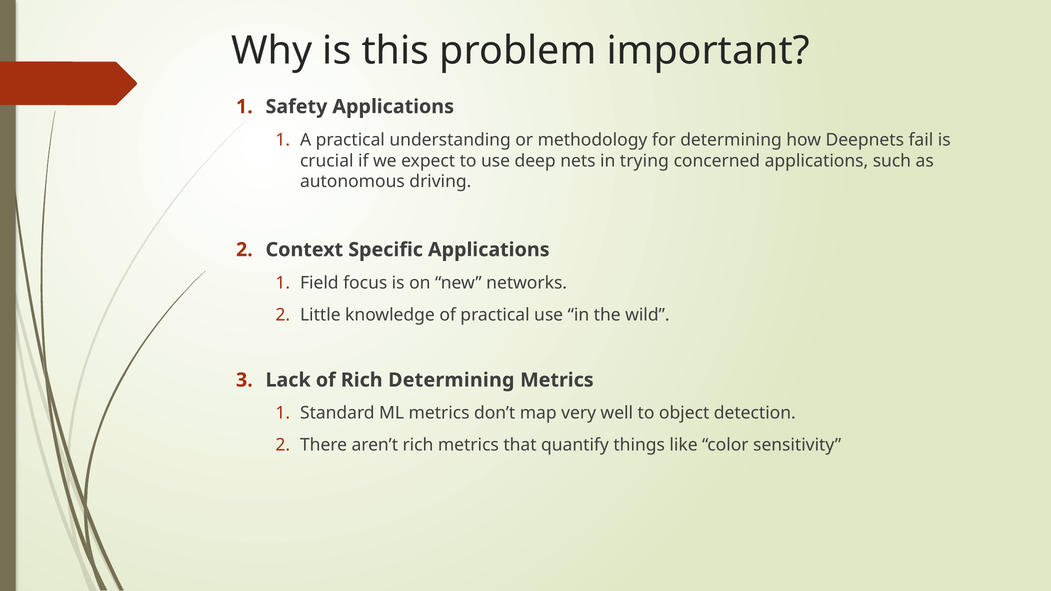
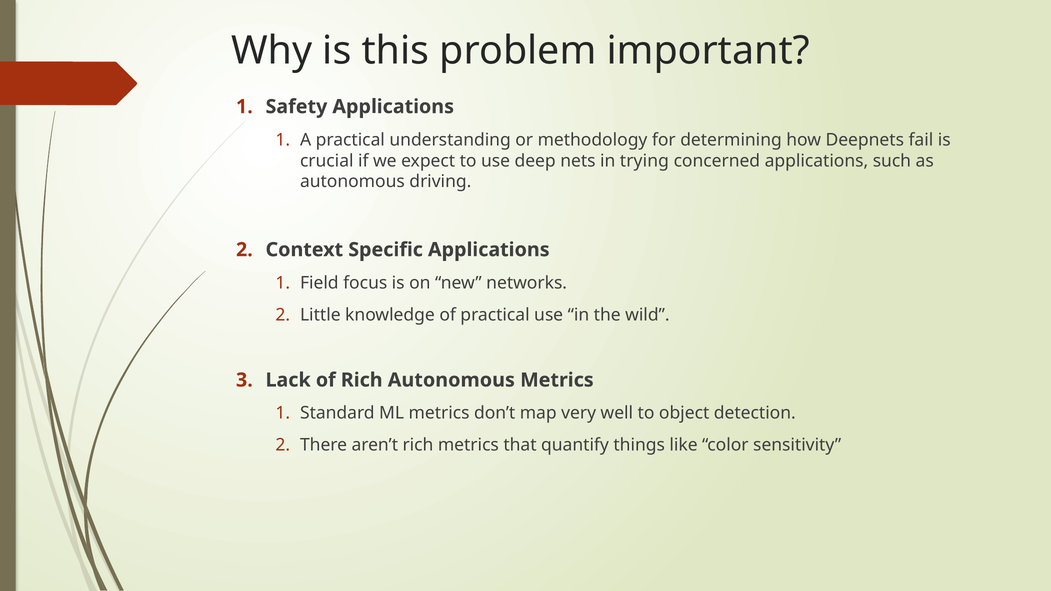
Rich Determining: Determining -> Autonomous
